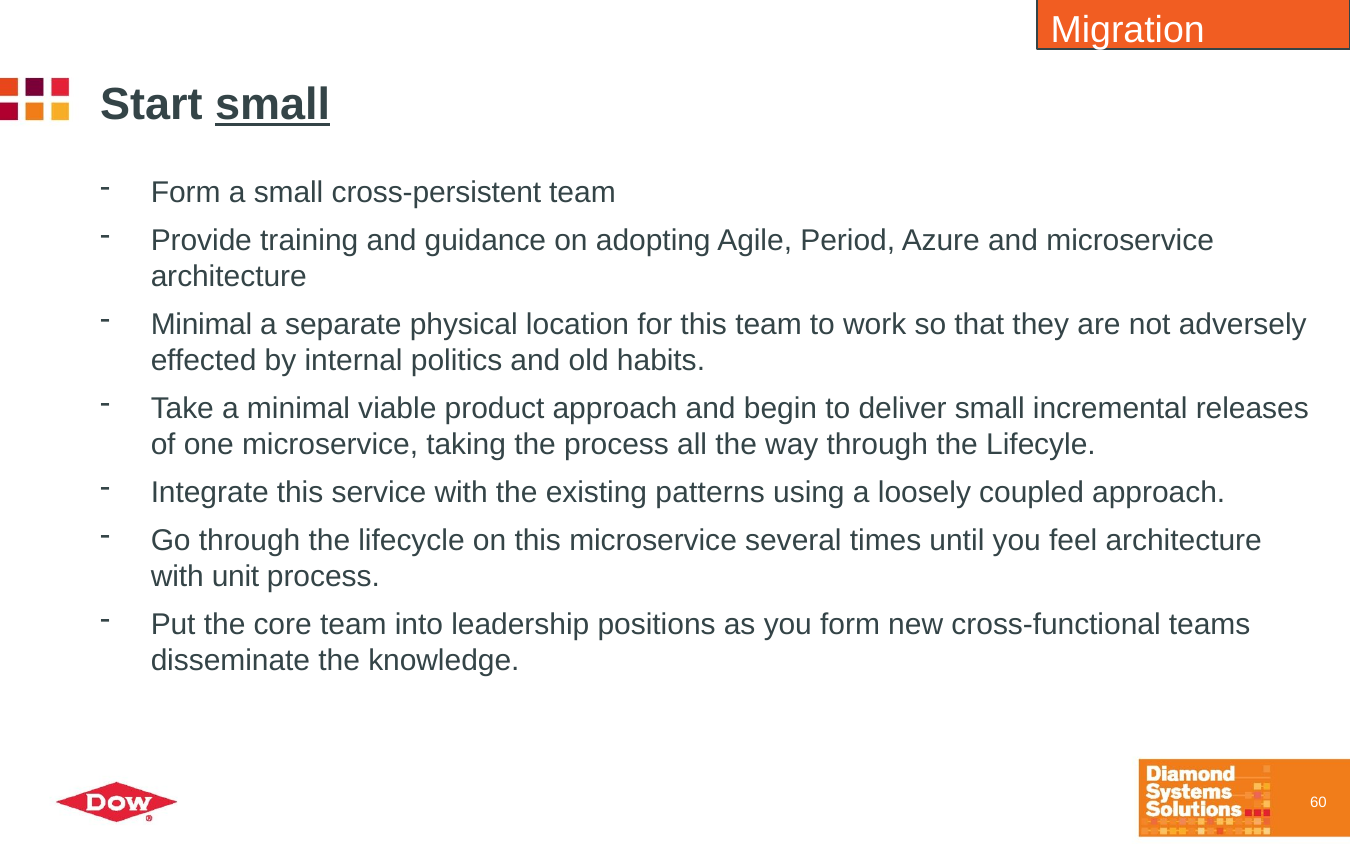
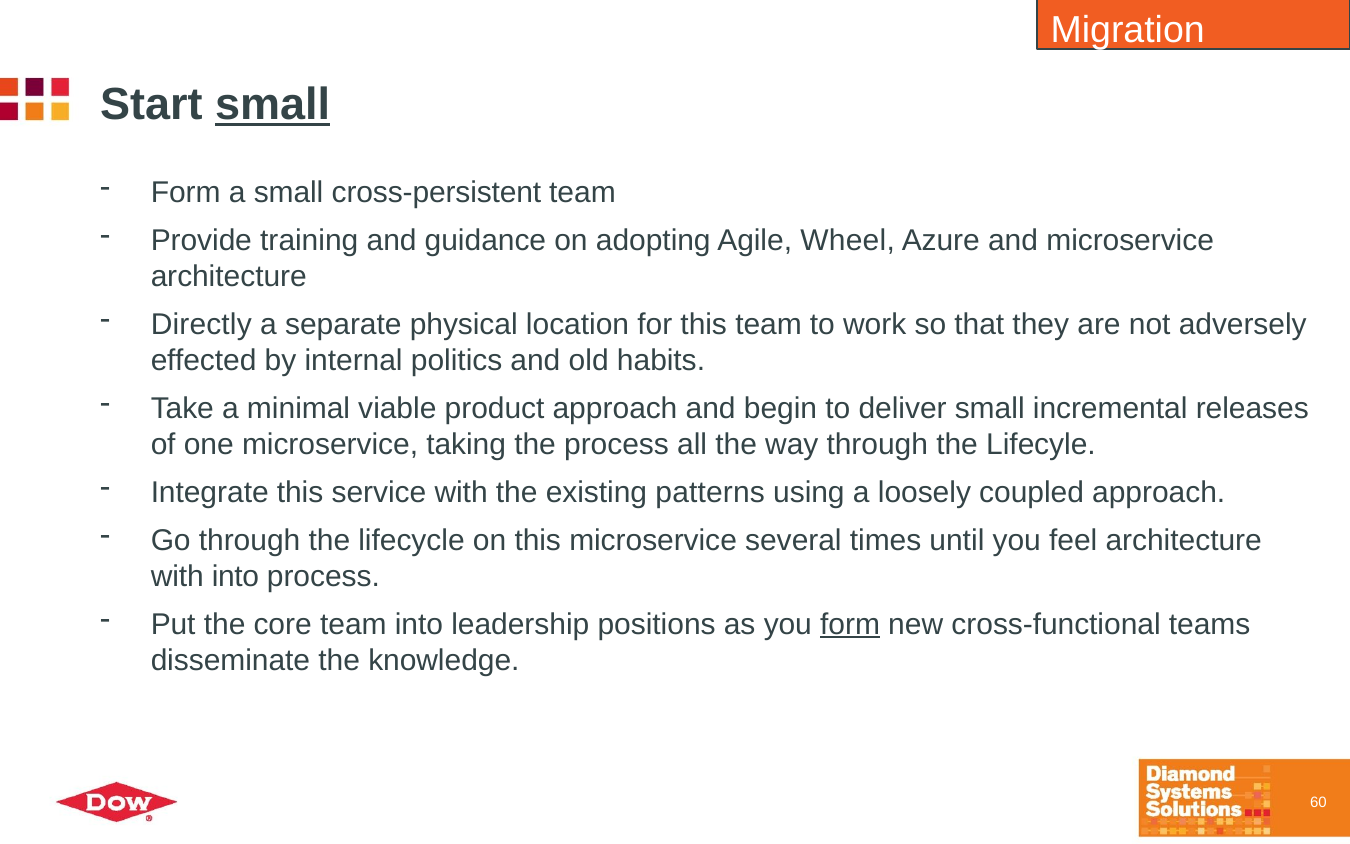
Period: Period -> Wheel
Minimal at (201, 324): Minimal -> Directly
with unit: unit -> into
form at (850, 624) underline: none -> present
